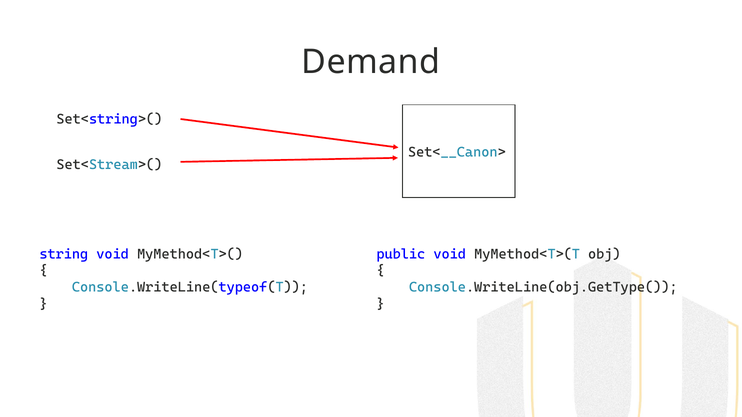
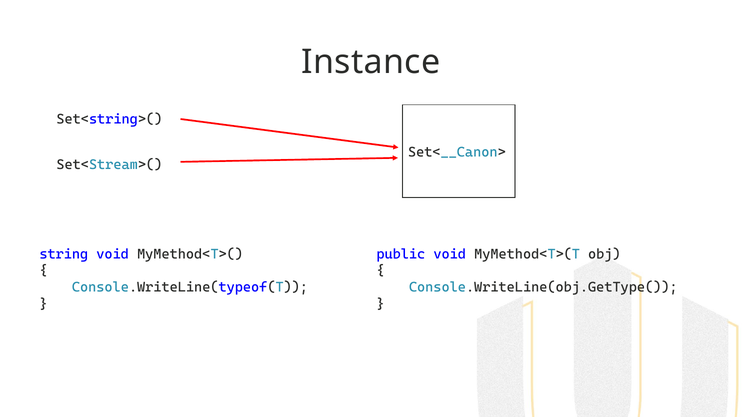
Demand: Demand -> Instance
